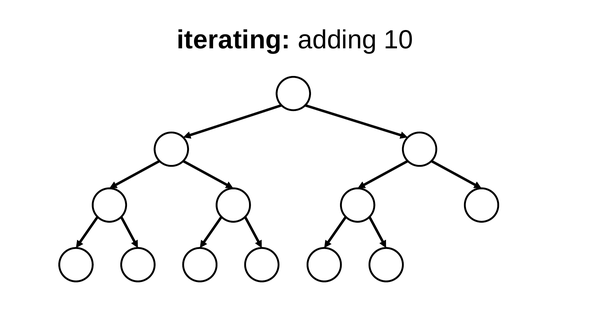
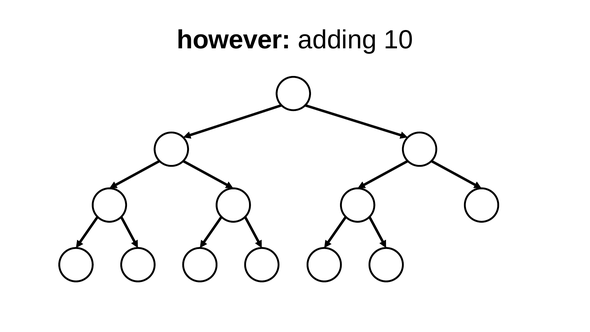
iterating: iterating -> however
